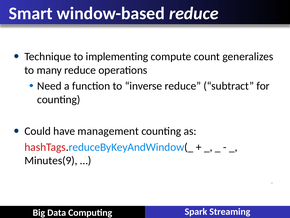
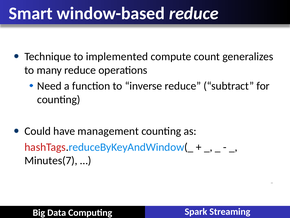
implementing: implementing -> implemented
Minutes(9: Minutes(9 -> Minutes(7
